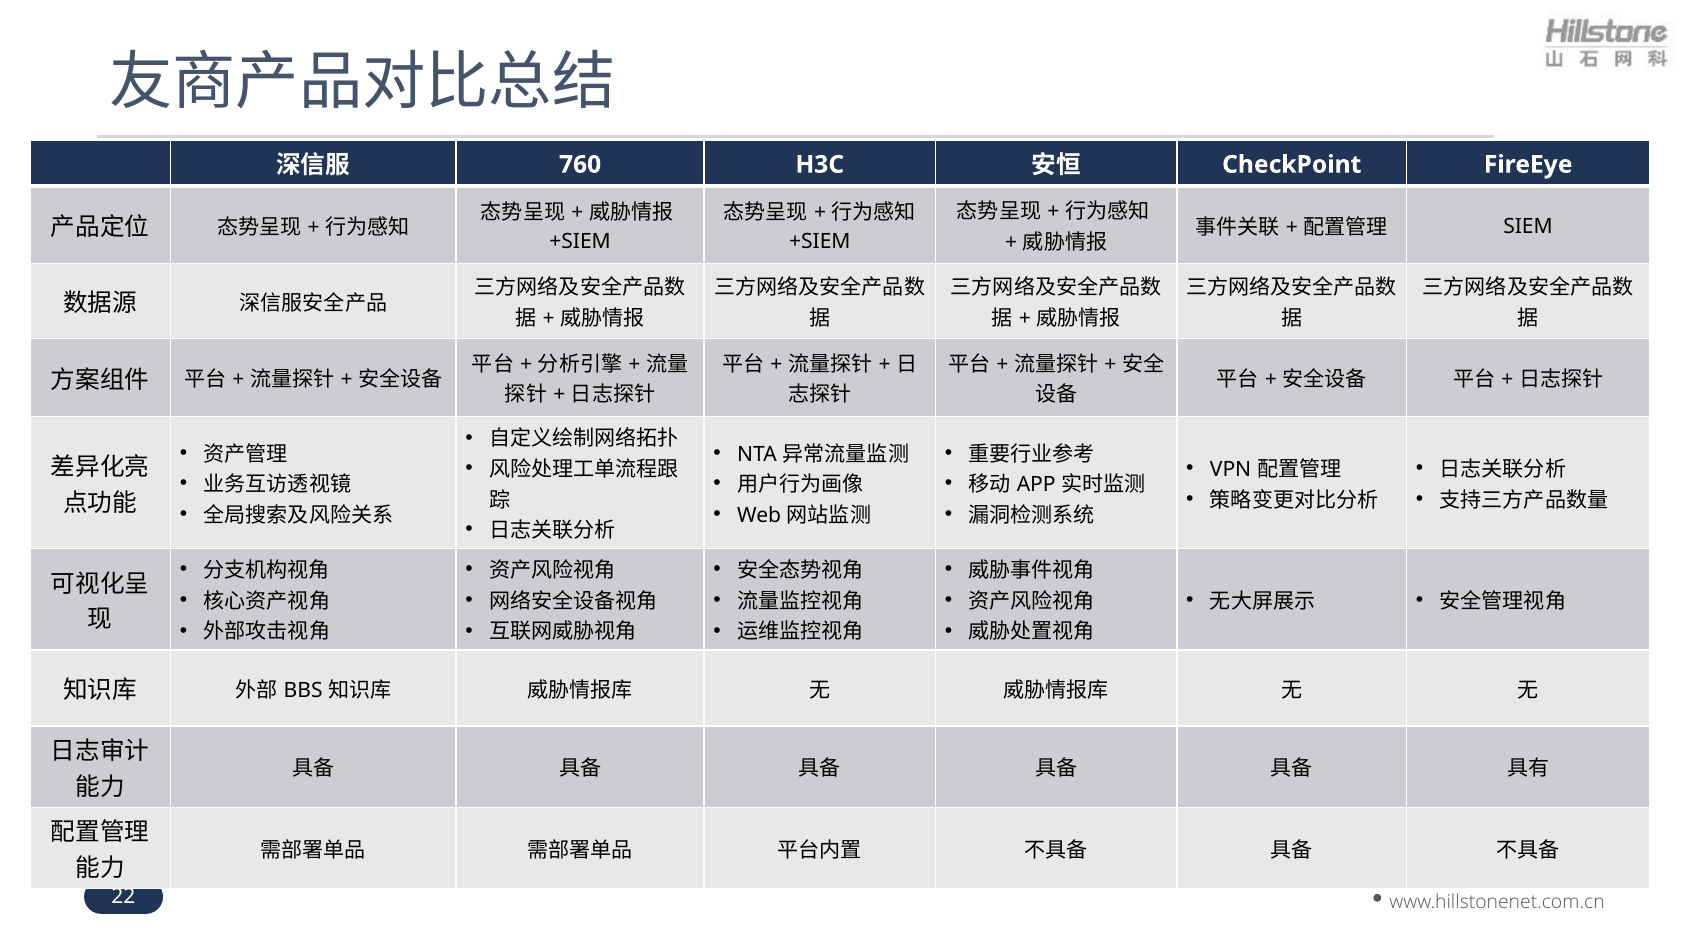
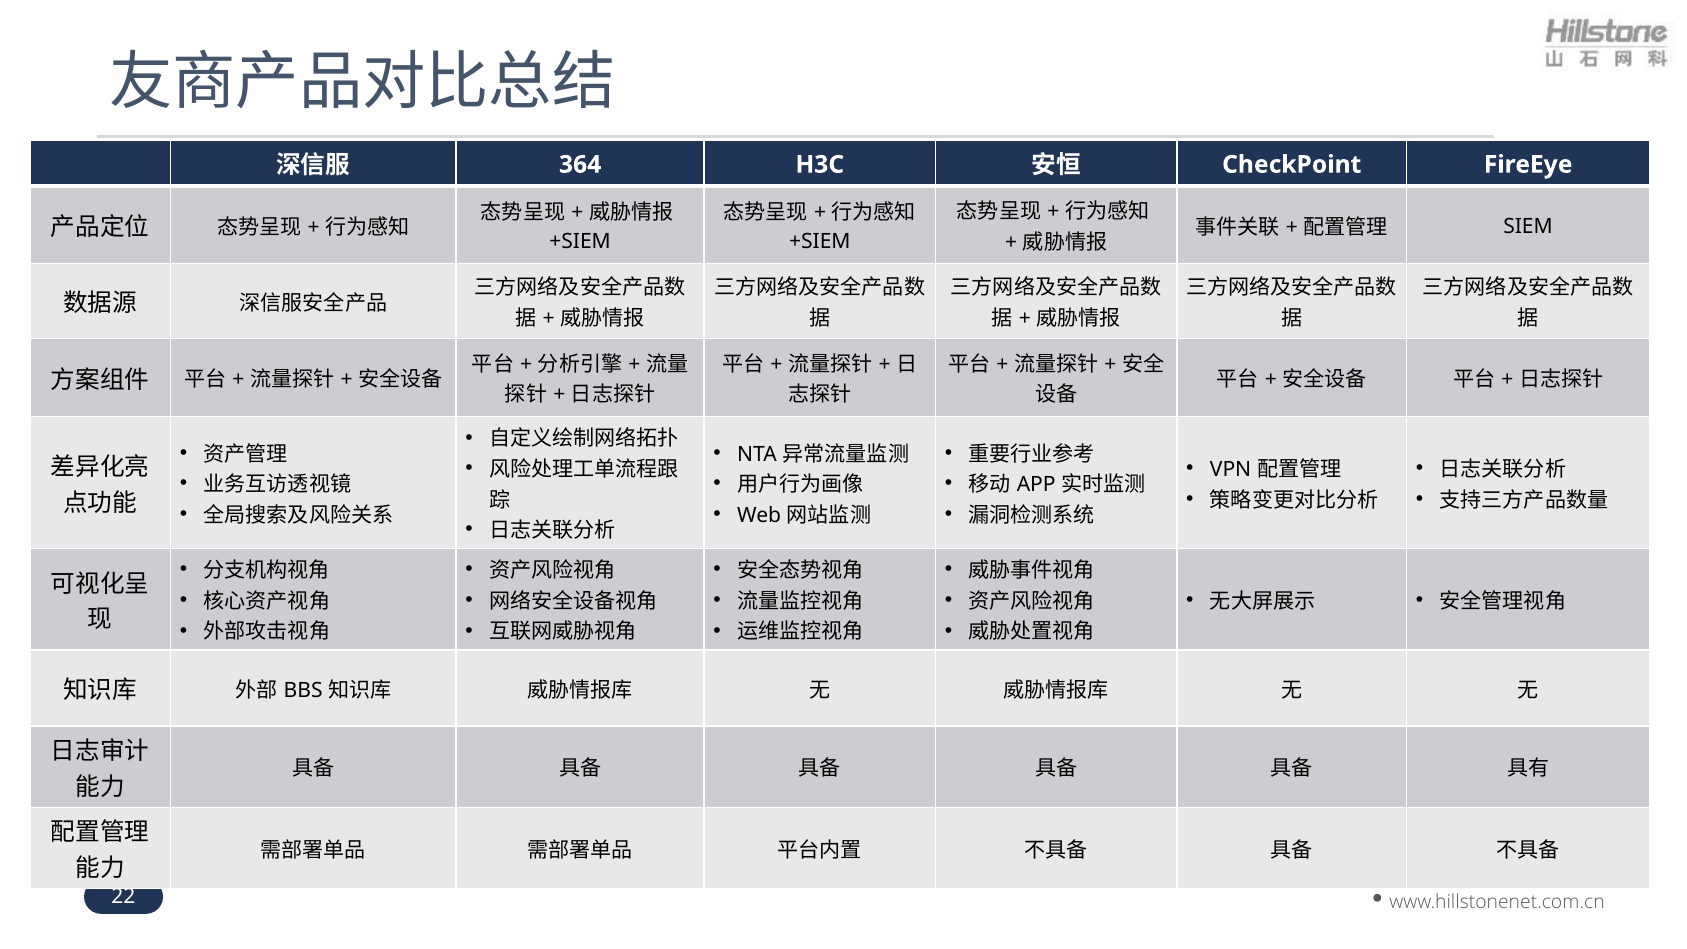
760: 760 -> 364
